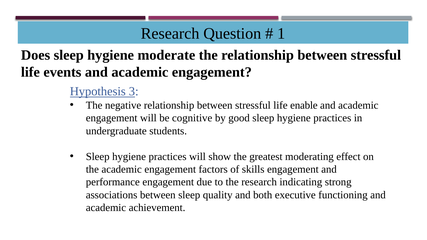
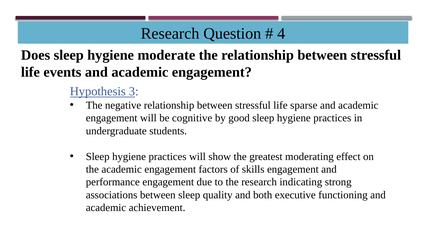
1: 1 -> 4
enable: enable -> sparse
